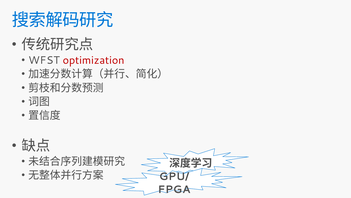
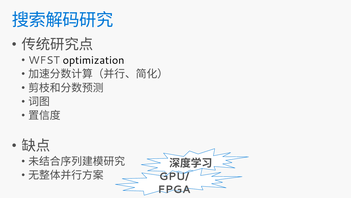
optimization colour: red -> black
